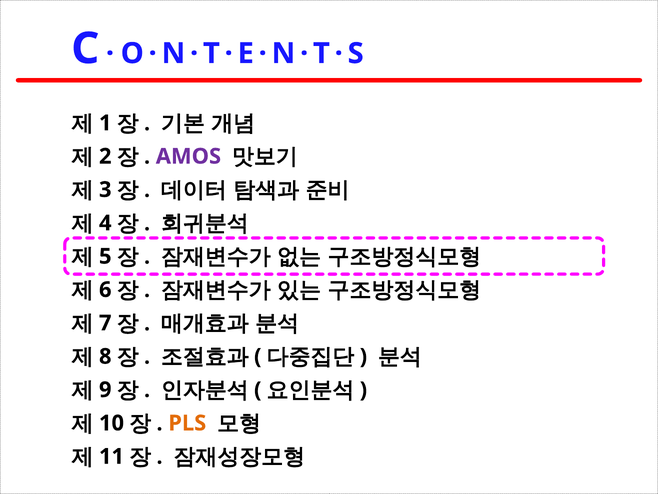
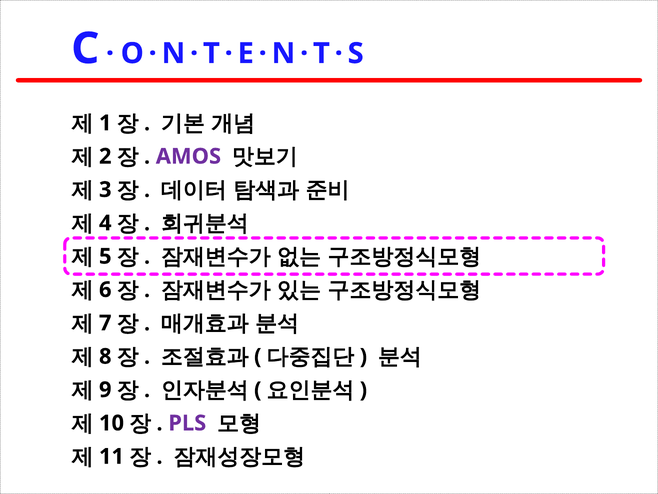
PLS colour: orange -> purple
